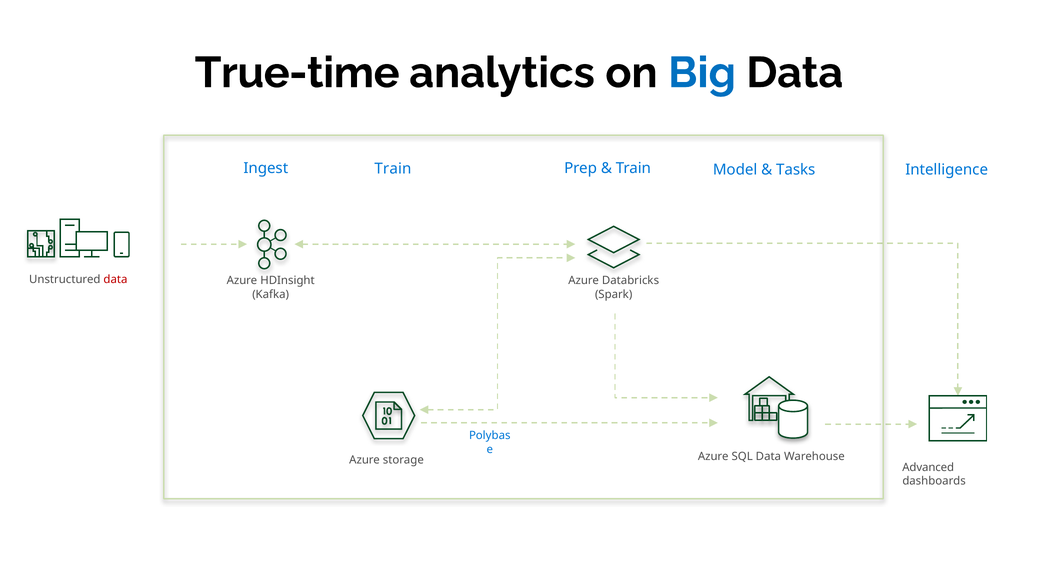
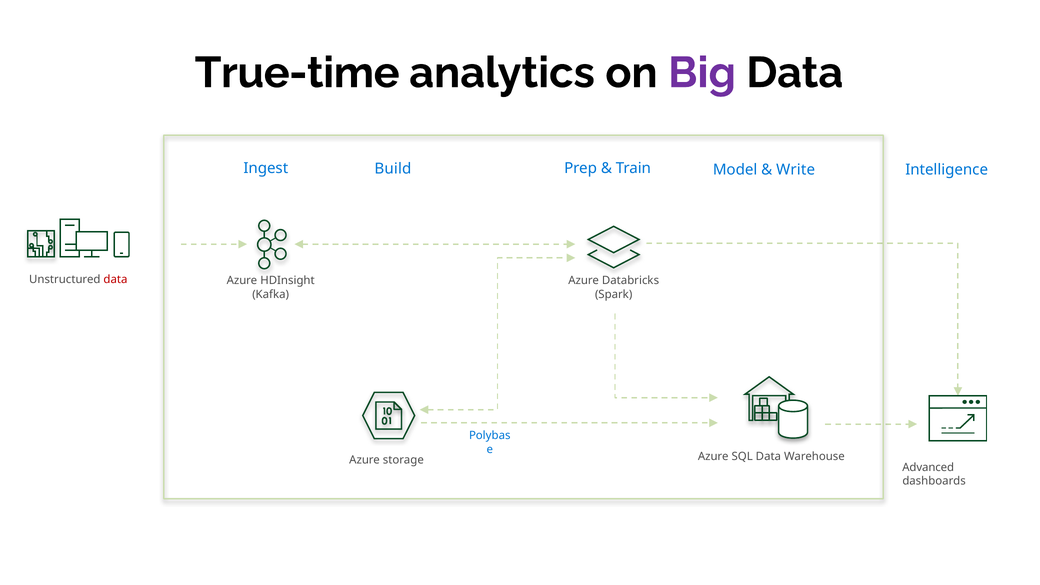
Big colour: blue -> purple
Train at (393, 169): Train -> Build
Tasks: Tasks -> Write
